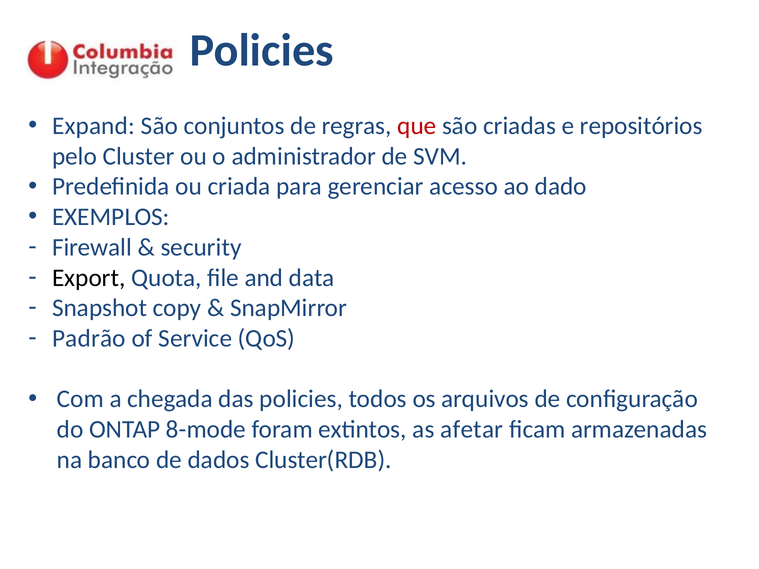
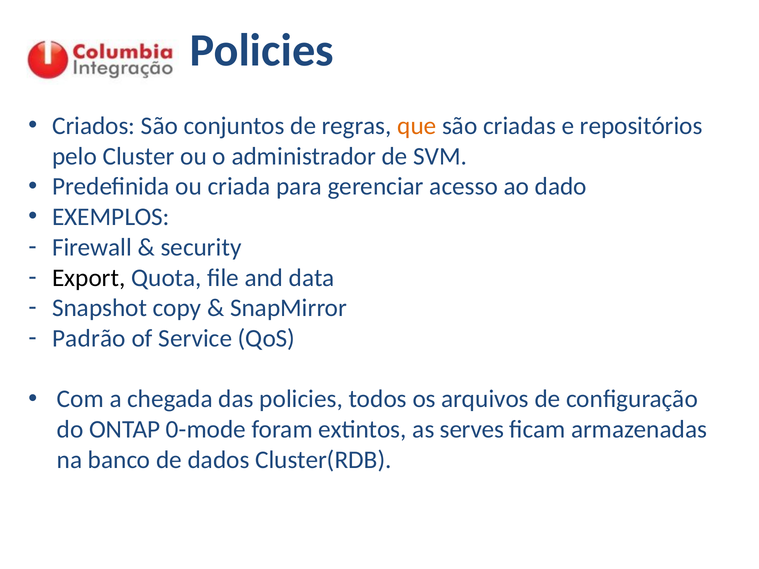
Expand: Expand -> Criados
que colour: red -> orange
8-mode: 8-mode -> 0-mode
afetar: afetar -> serves
